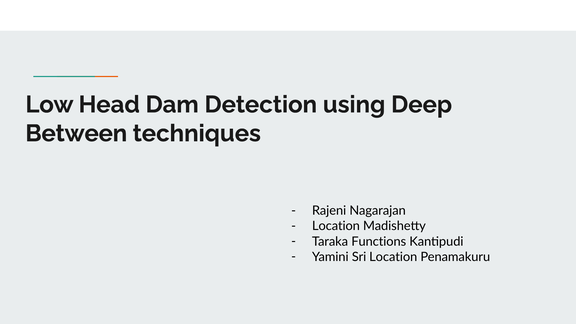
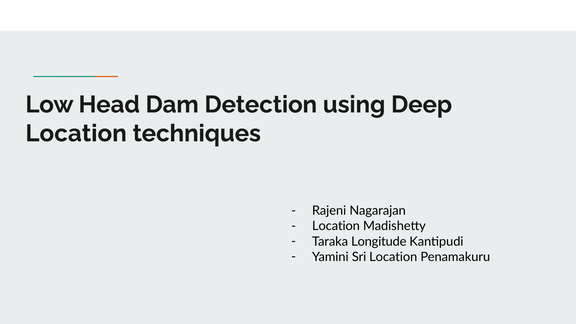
Between at (76, 133): Between -> Location
Functions: Functions -> Longitude
